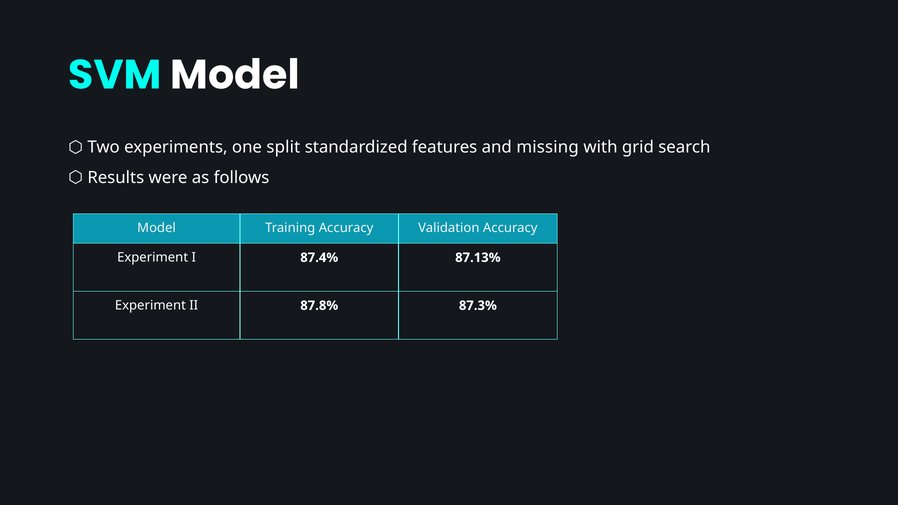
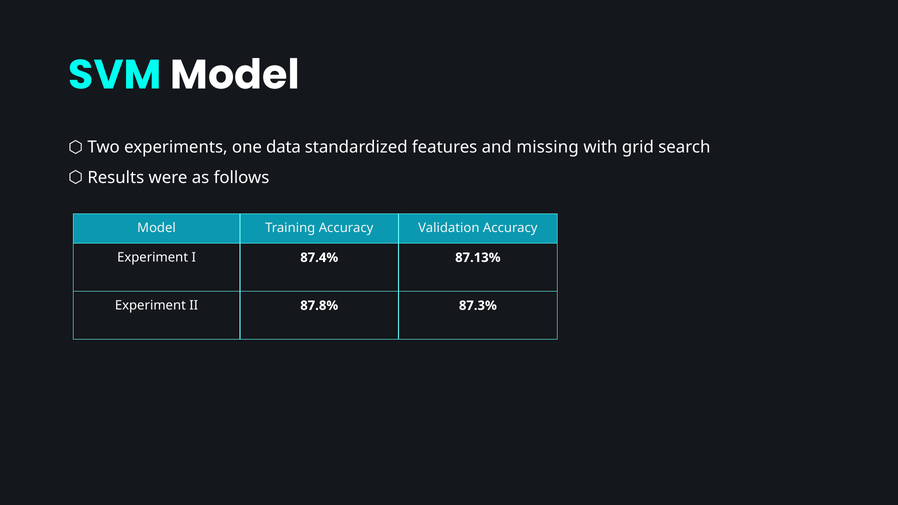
split: split -> data
